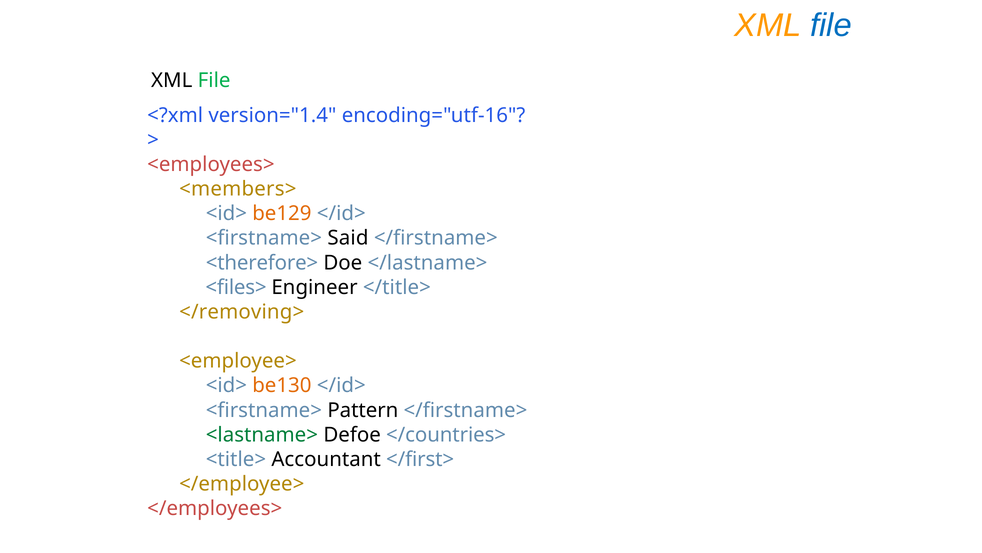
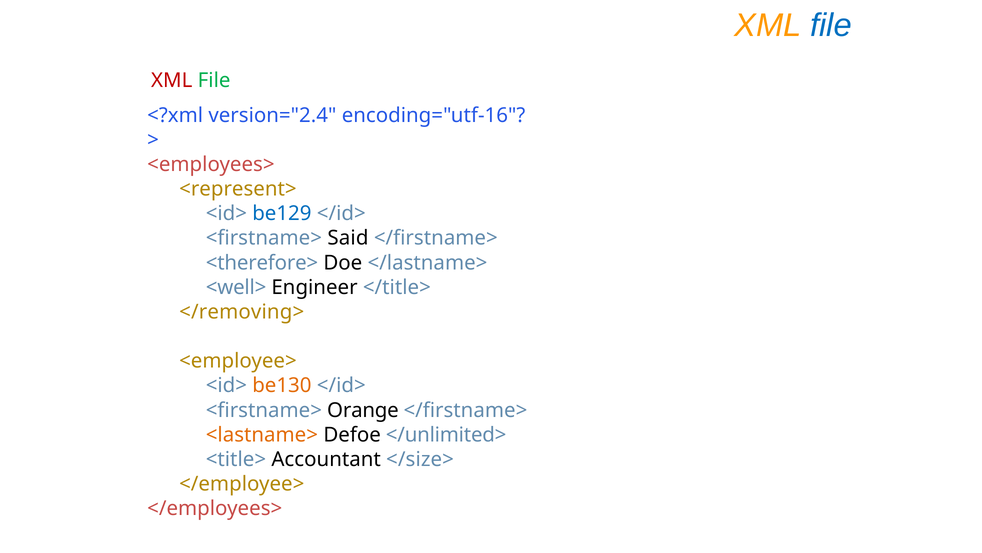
XML at (172, 81) colour: black -> red
version="1.4: version="1.4 -> version="2.4
<members>: <members> -> <represent>
be129 colour: orange -> blue
<files>: <files> -> <well>
Pattern: Pattern -> Orange
<lastname> colour: green -> orange
</countries>: </countries> -> </unlimited>
</first>: </first> -> </size>
